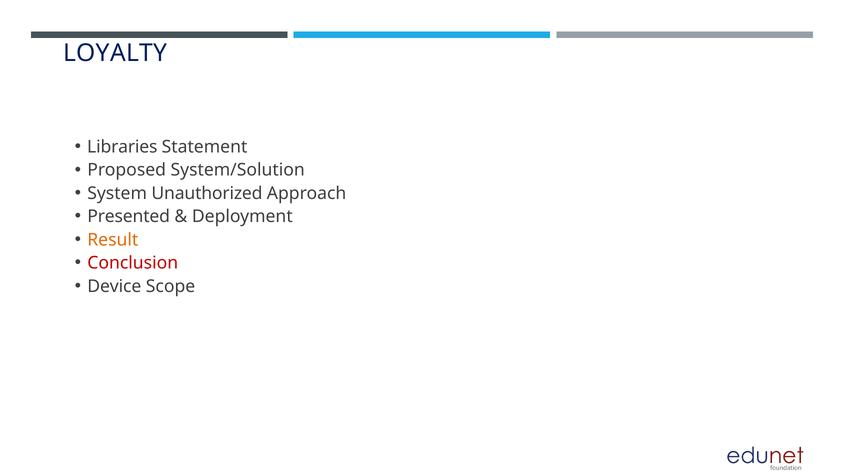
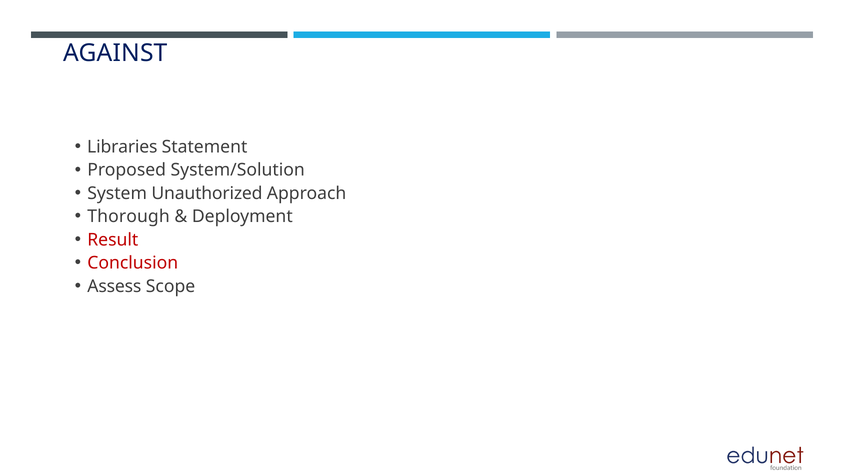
LOYALTY: LOYALTY -> AGAINST
Presented: Presented -> Thorough
Result colour: orange -> red
Device: Device -> Assess
